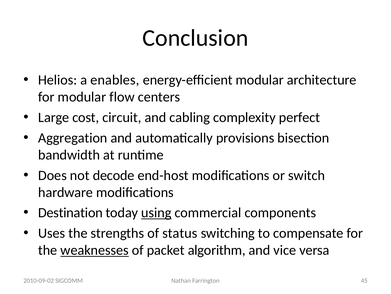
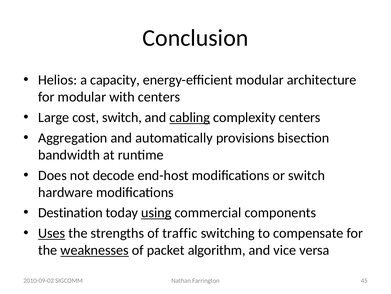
enables: enables -> capacity
flow: flow -> with
cost circuit: circuit -> switch
cabling underline: none -> present
complexity perfect: perfect -> centers
Uses underline: none -> present
status: status -> traffic
